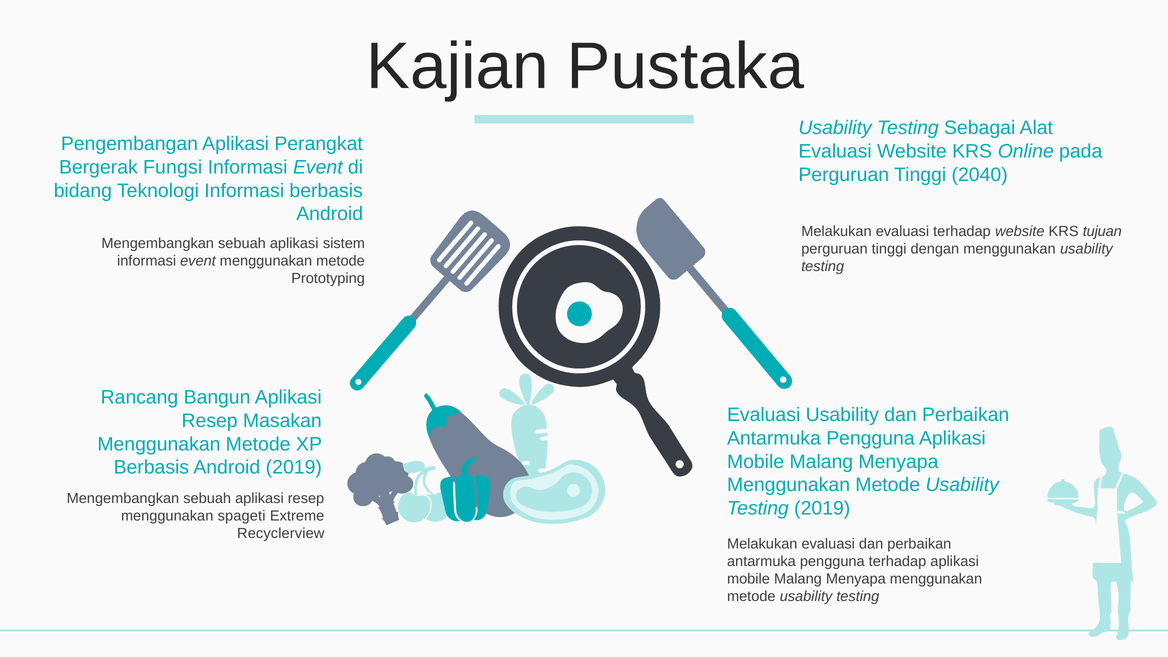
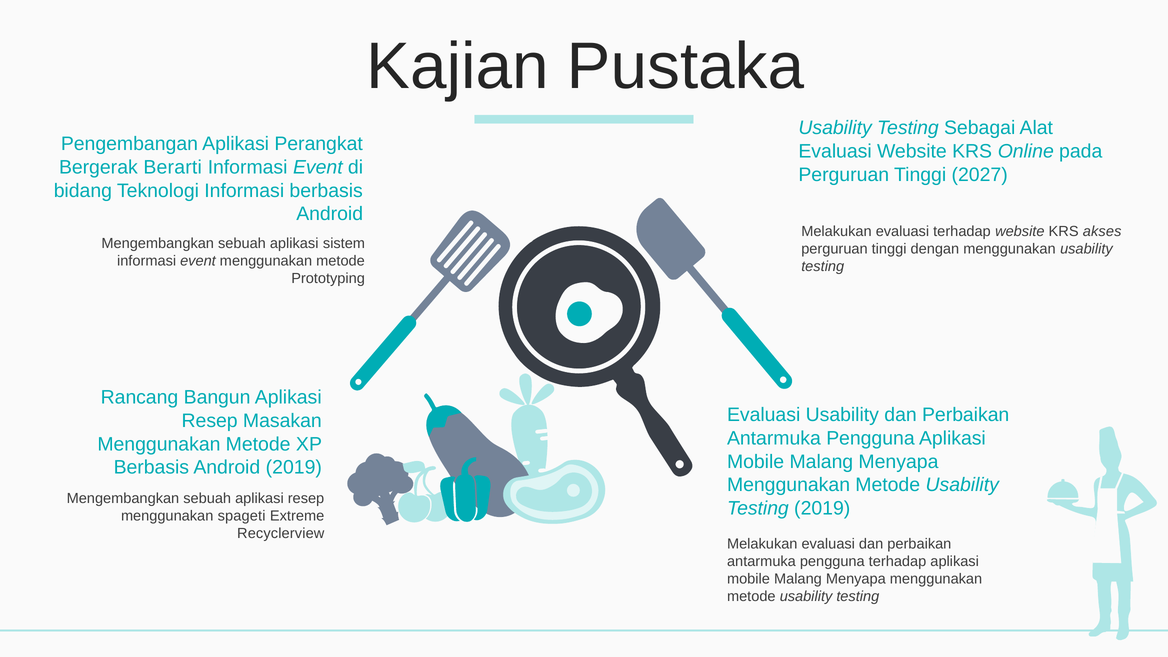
Fungsi: Fungsi -> Berarti
2040: 2040 -> 2027
tujuan: tujuan -> akses
